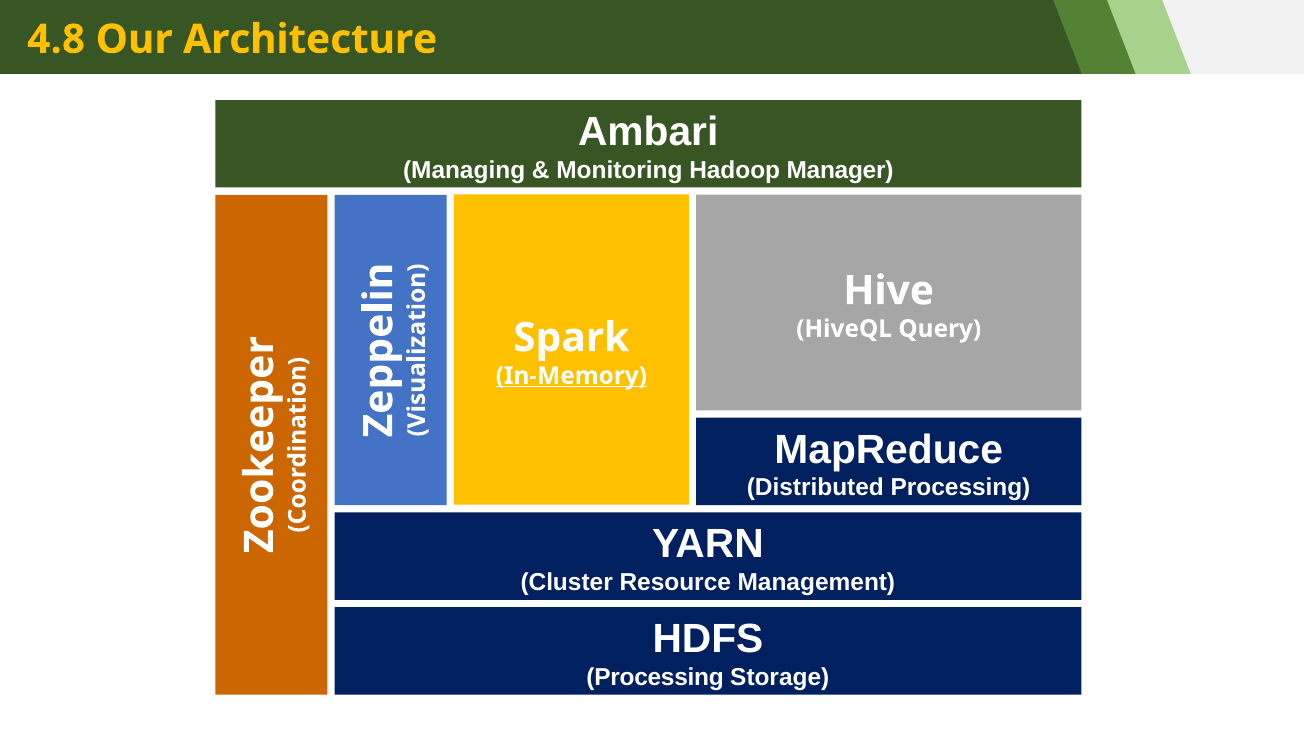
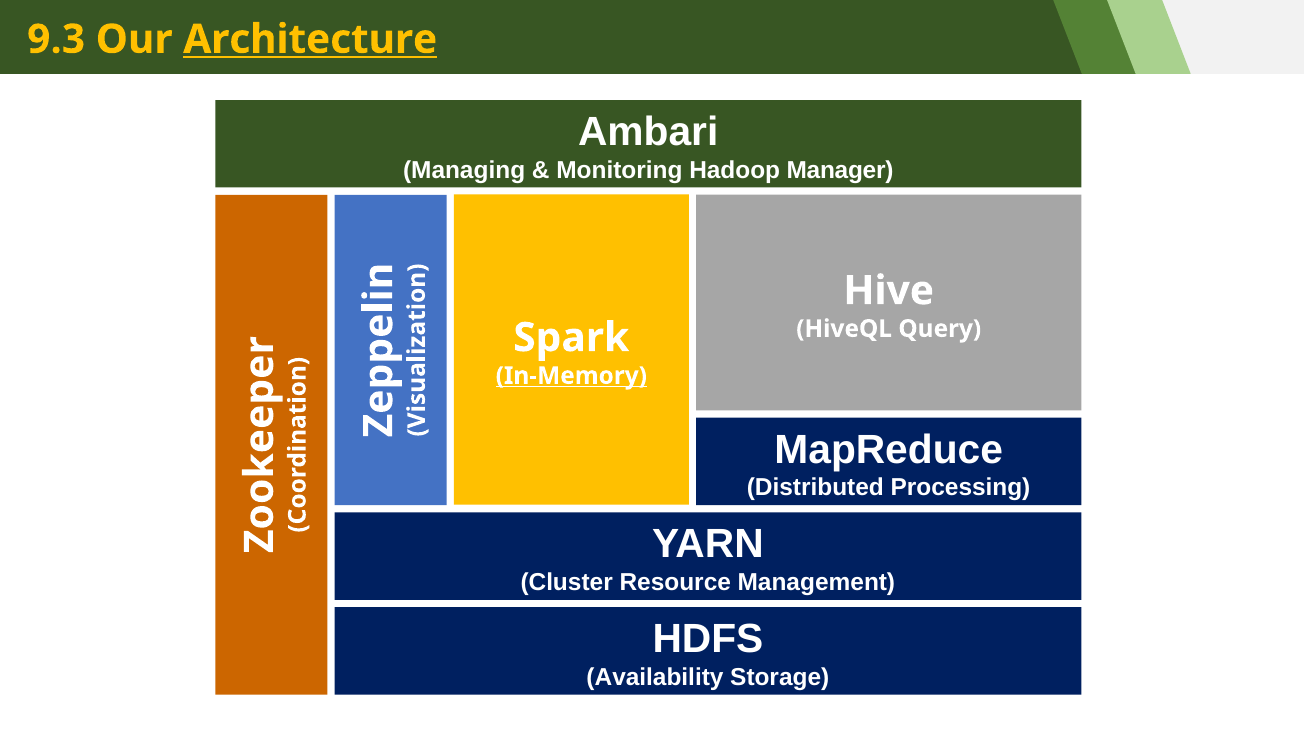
4.8: 4.8 -> 9.3
Architecture underline: none -> present
Processing at (655, 677): Processing -> Availability
